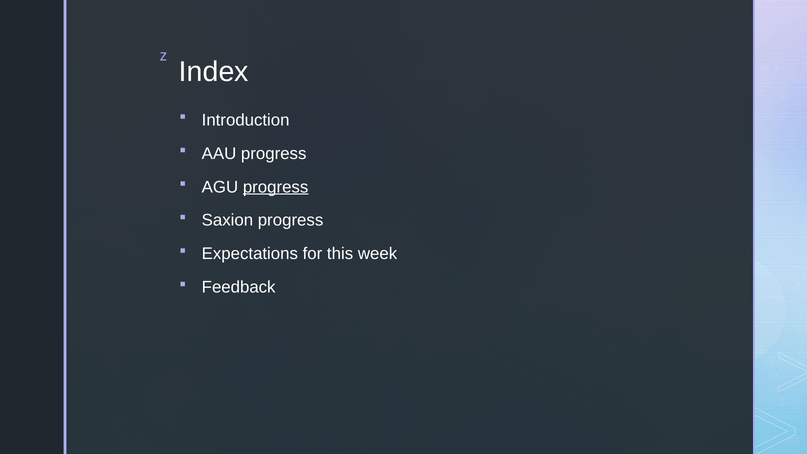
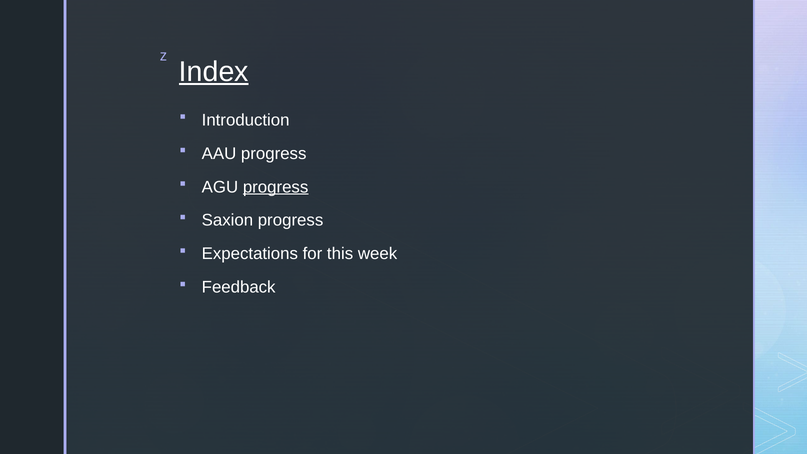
Index underline: none -> present
